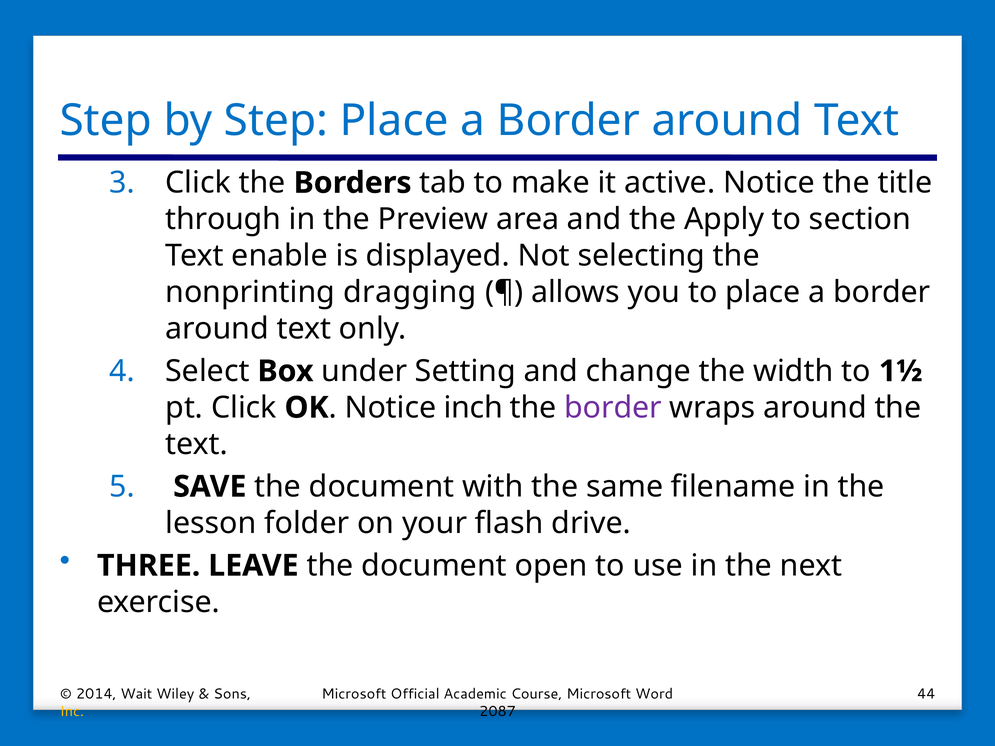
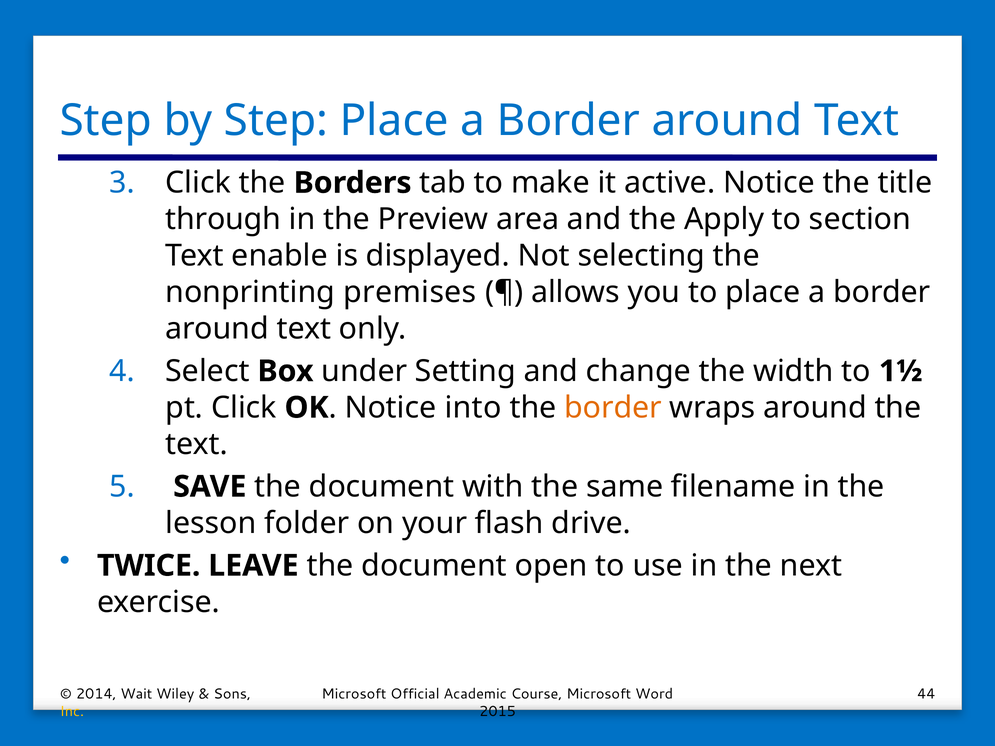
dragging: dragging -> premises
inch: inch -> into
border at (613, 408) colour: purple -> orange
THREE: THREE -> TWICE
2087: 2087 -> 2015
